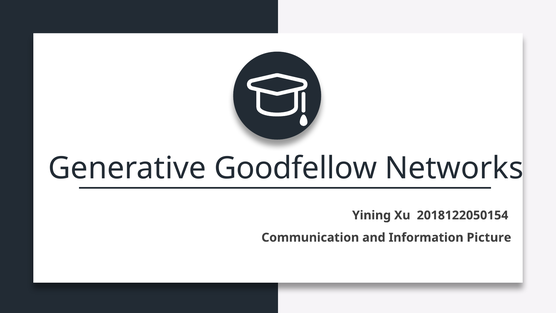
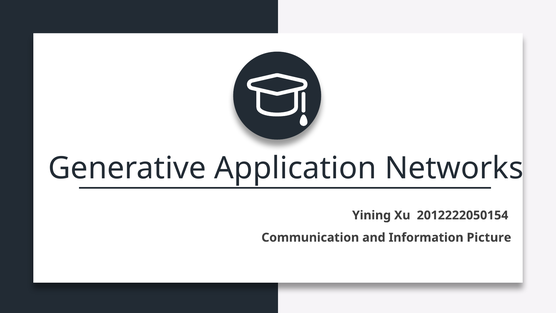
Goodfellow: Goodfellow -> Application
2018122050154: 2018122050154 -> 2012222050154
